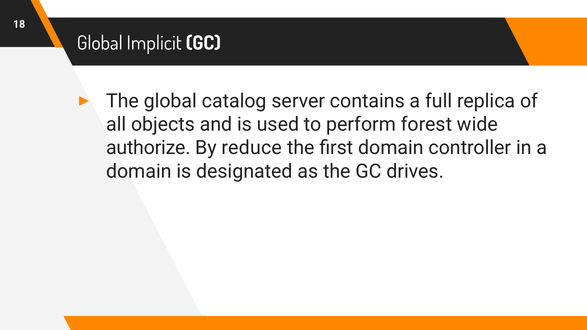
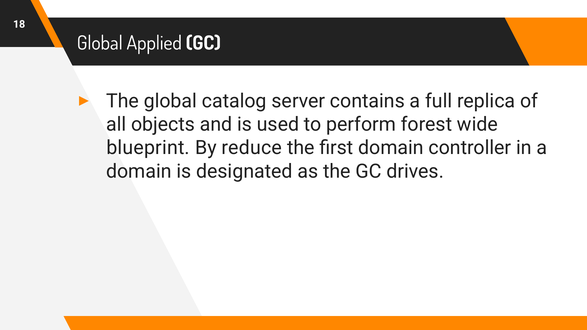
Implicit: Implicit -> Applied
authorize: authorize -> blueprint
